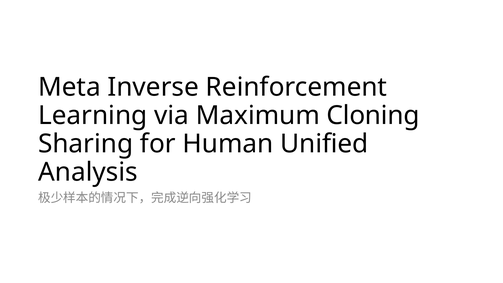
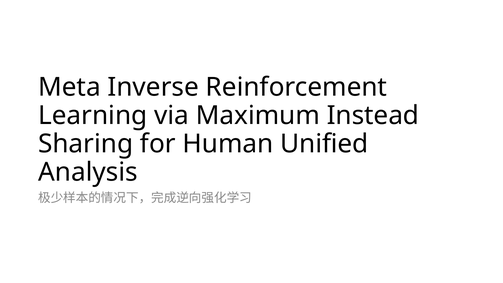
Cloning: Cloning -> Instead
